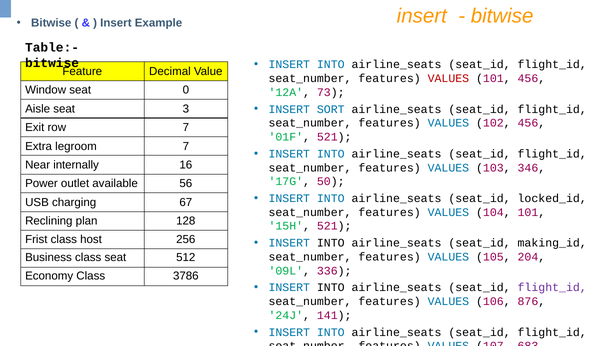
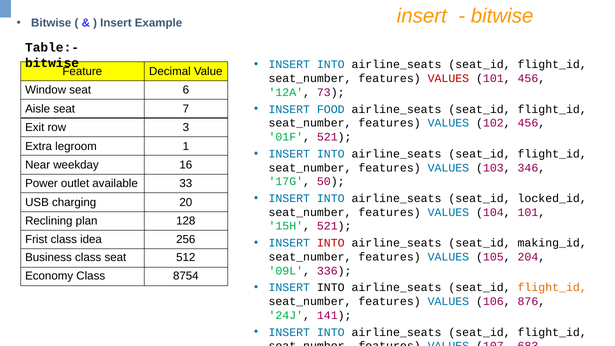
0: 0 -> 6
SORT: SORT -> FOOD
3: 3 -> 7
row 7: 7 -> 3
legroom 7: 7 -> 1
internally: internally -> weekday
56: 56 -> 33
67: 67 -> 20
host: host -> idea
INTO at (331, 243) colour: black -> red
3786: 3786 -> 8754
flight_id at (552, 288) colour: purple -> orange
